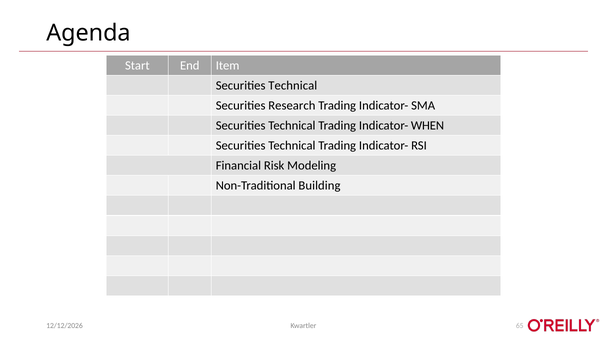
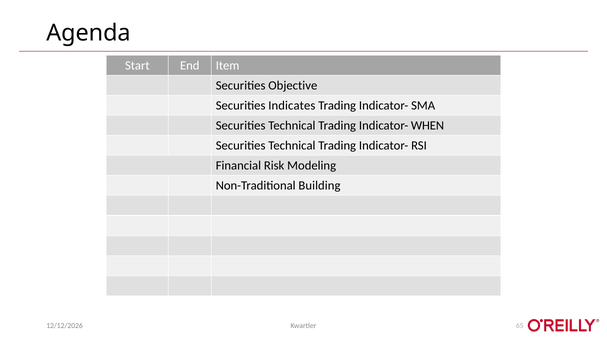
Technical at (293, 86): Technical -> Objective
Research: Research -> Indicates
